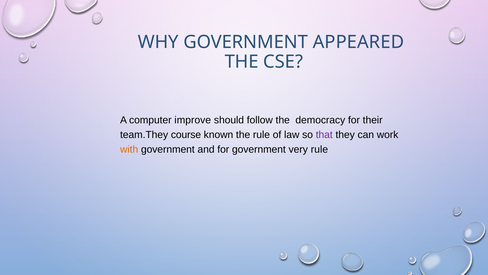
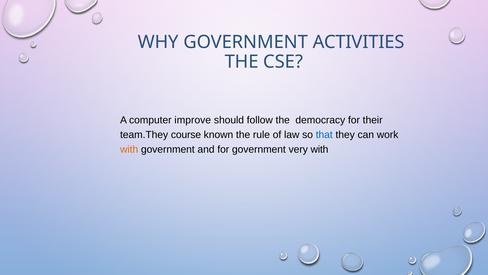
APPEARED: APPEARED -> ACTIVITIES
that colour: purple -> blue
very rule: rule -> with
